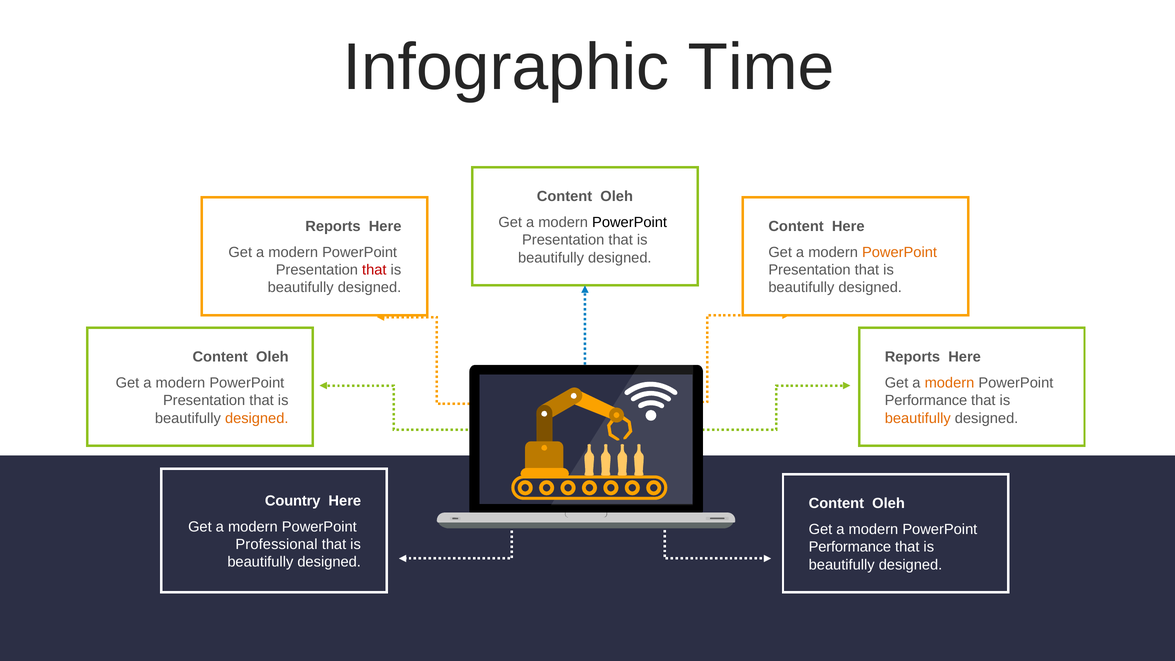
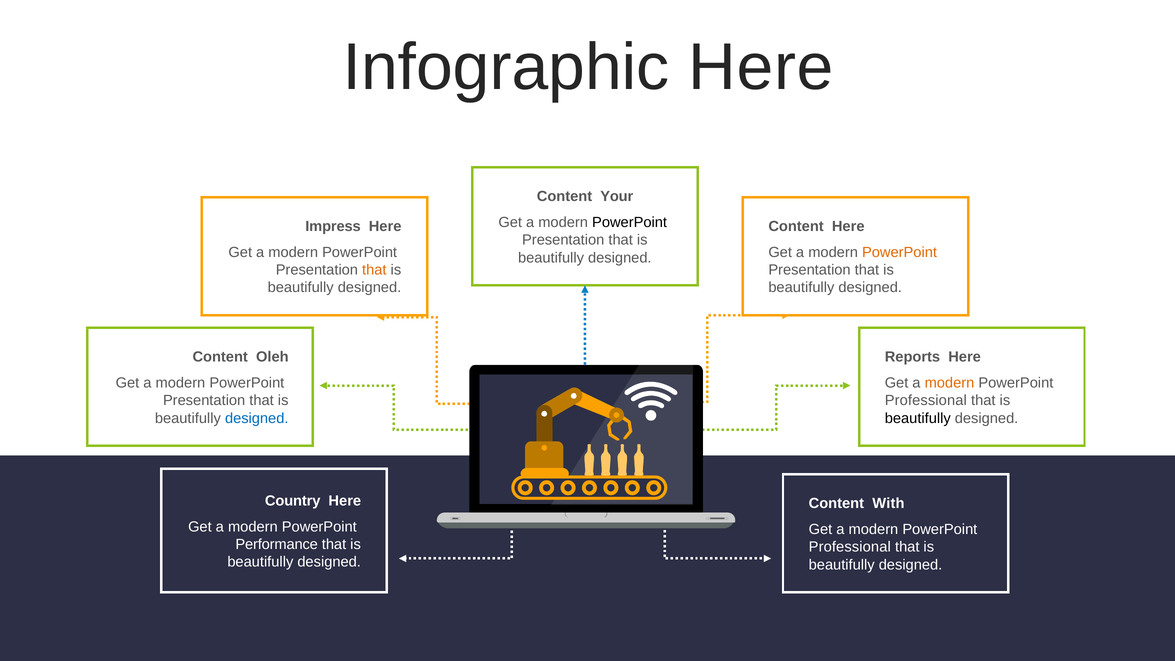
Infographic Time: Time -> Here
Oleh at (617, 196): Oleh -> Your
Reports at (333, 226): Reports -> Impress
that at (374, 270) colour: red -> orange
Performance at (926, 401): Performance -> Professional
designed at (257, 418) colour: orange -> blue
beautifully at (918, 418) colour: orange -> black
Oleh at (889, 503): Oleh -> With
Professional: Professional -> Performance
Performance at (850, 547): Performance -> Professional
